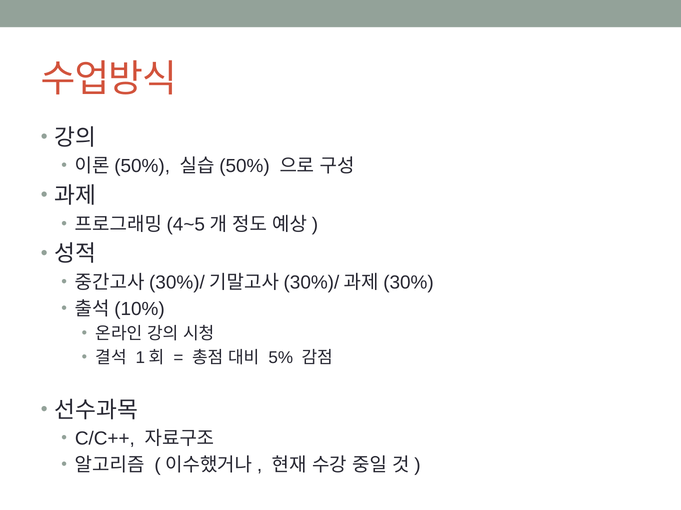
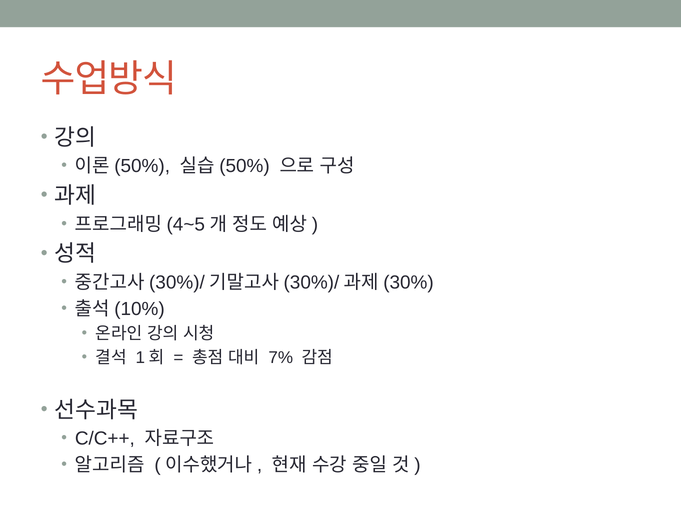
5%: 5% -> 7%
